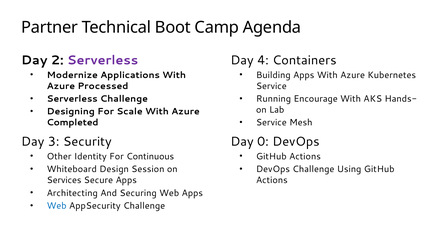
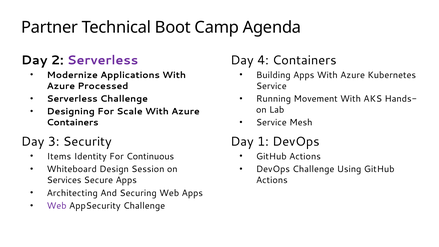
Encourage: Encourage -> Movement
Completed at (73, 123): Completed -> Containers
0: 0 -> 1
Other: Other -> Items
Web at (57, 206) colour: blue -> purple
